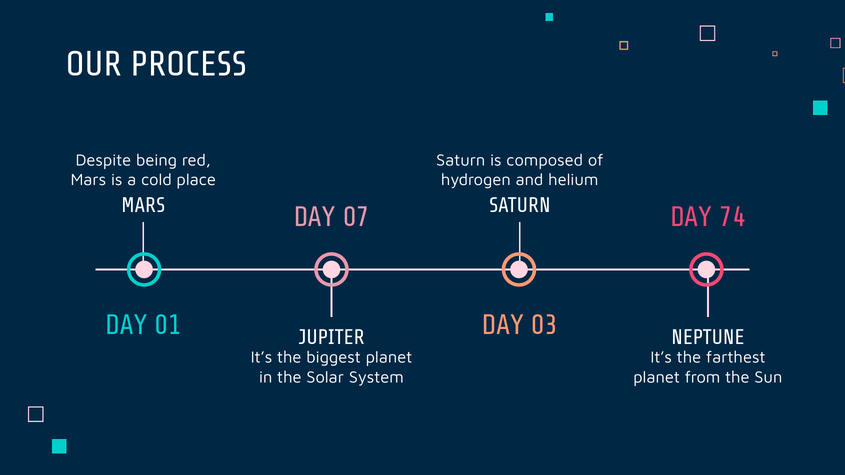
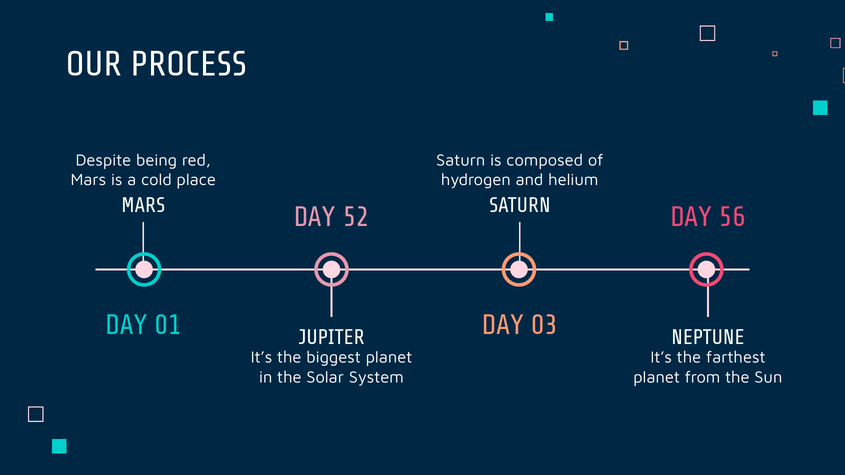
07: 07 -> 52
74: 74 -> 56
